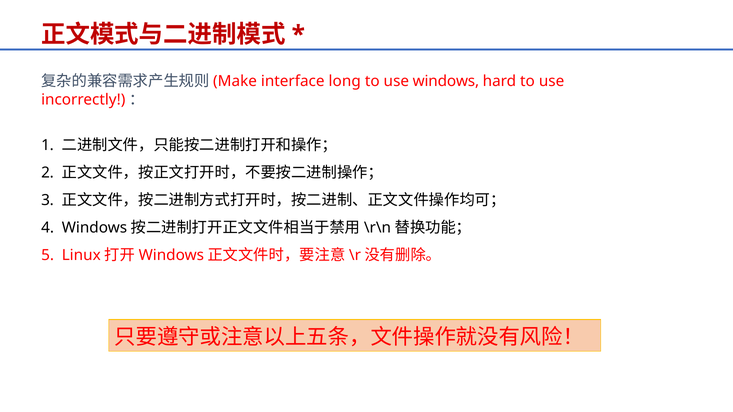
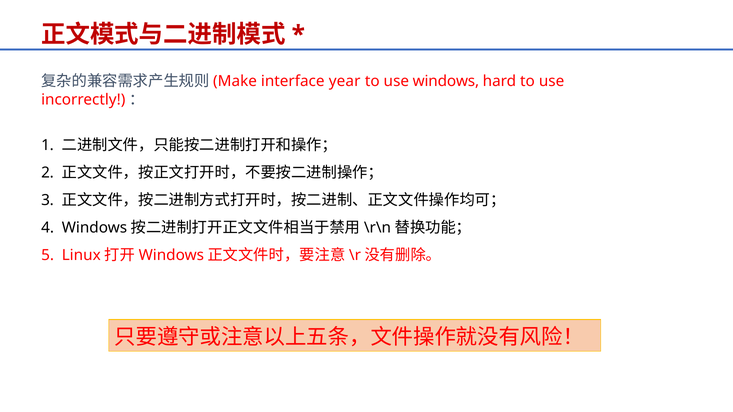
long: long -> year
